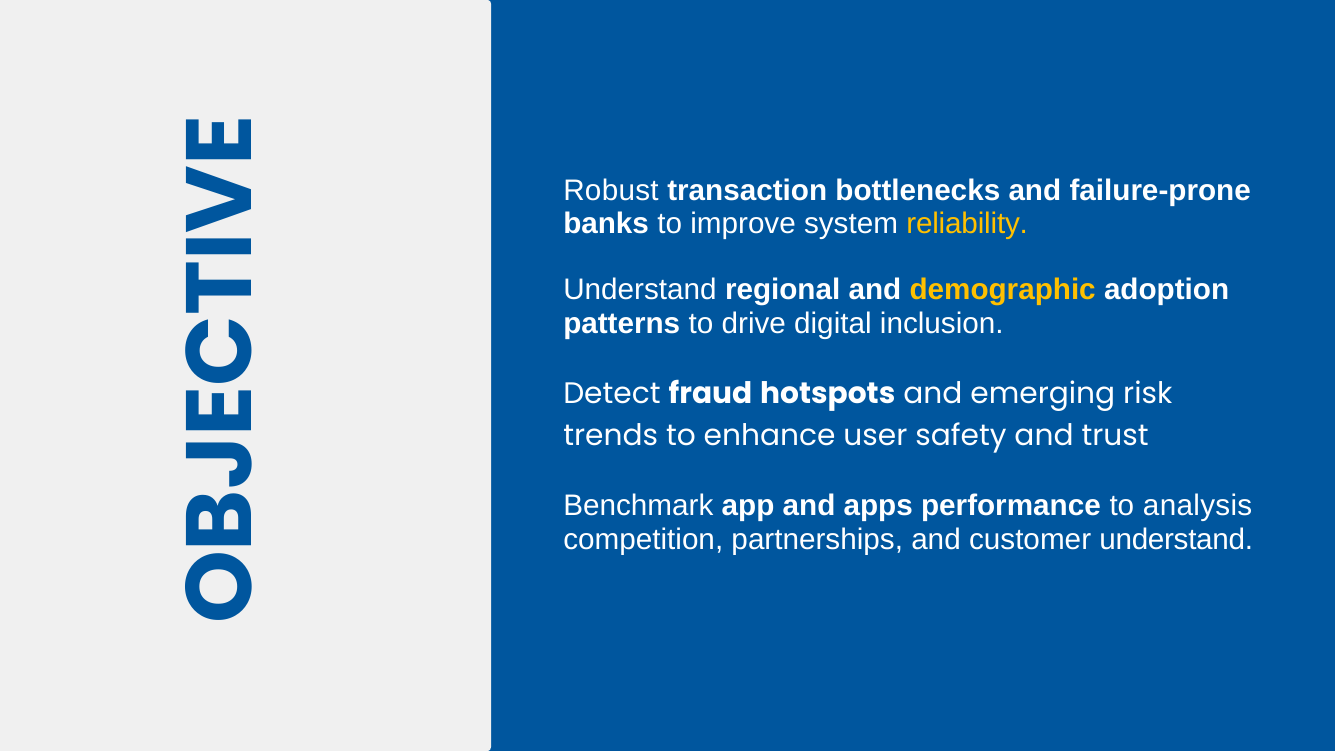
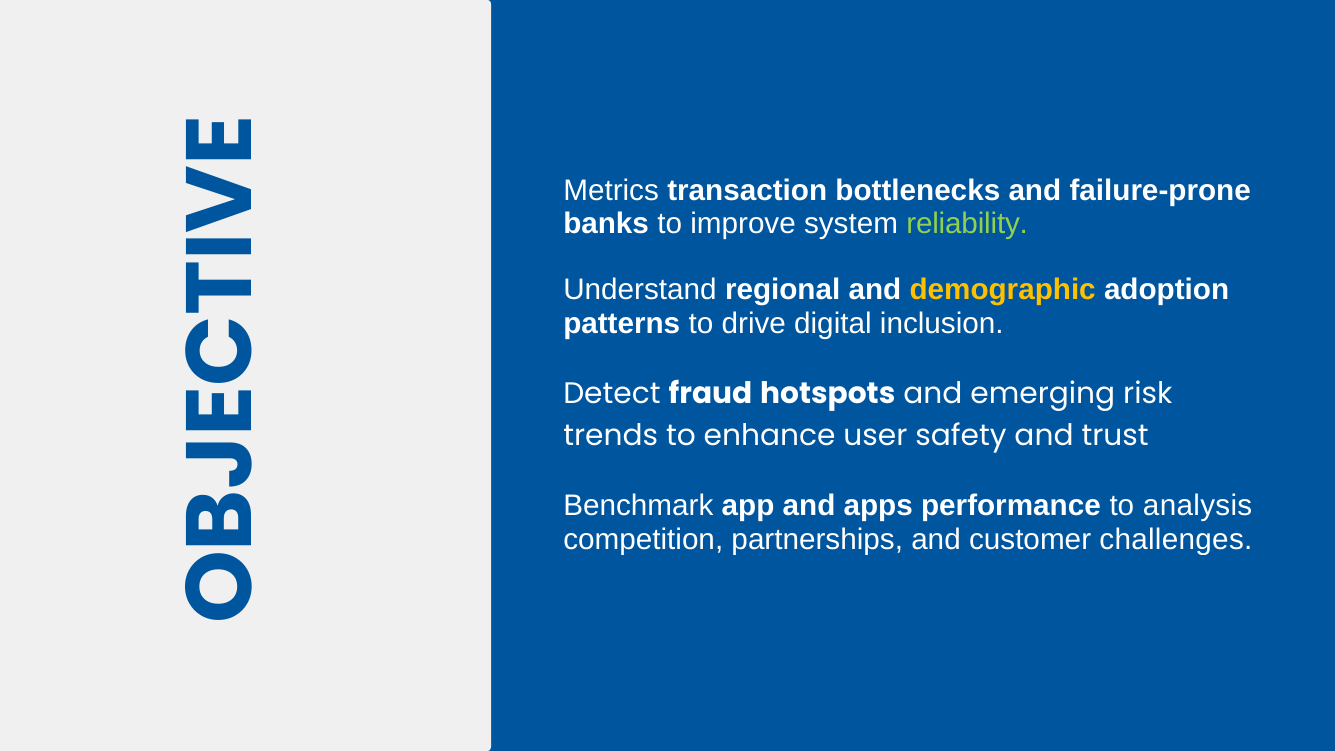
Robust: Robust -> Metrics
reliability colour: yellow -> light green
customer understand: understand -> challenges
